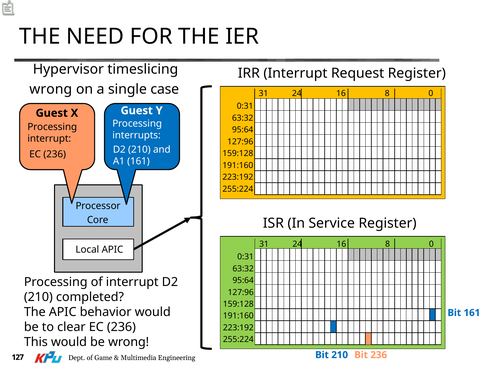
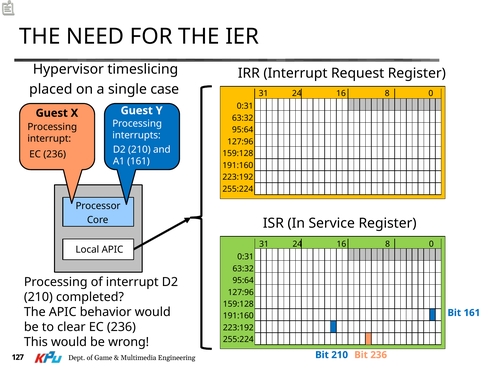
wrong at (51, 89): wrong -> placed
